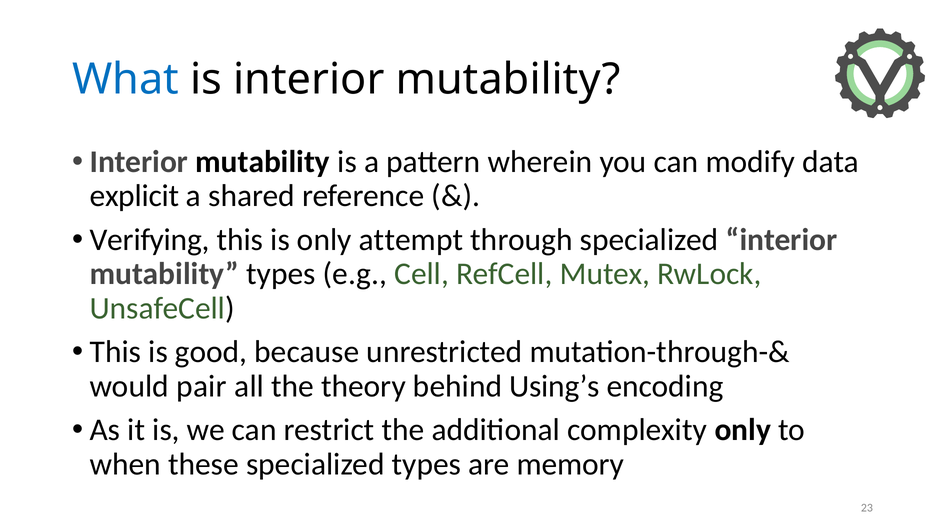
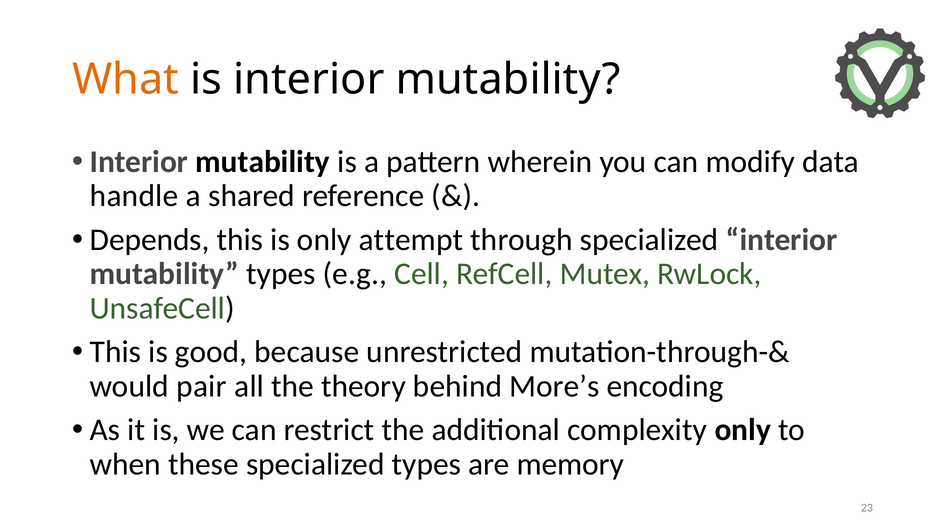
What colour: blue -> orange
explicit: explicit -> handle
Verifying: Verifying -> Depends
Using’s: Using’s -> More’s
